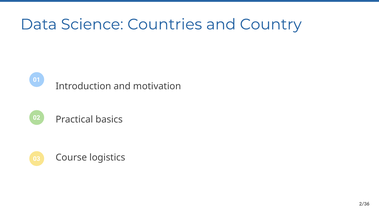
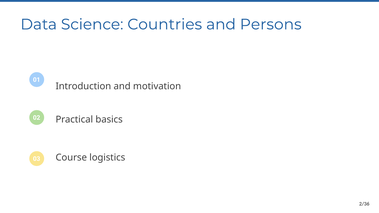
Country: Country -> Persons
